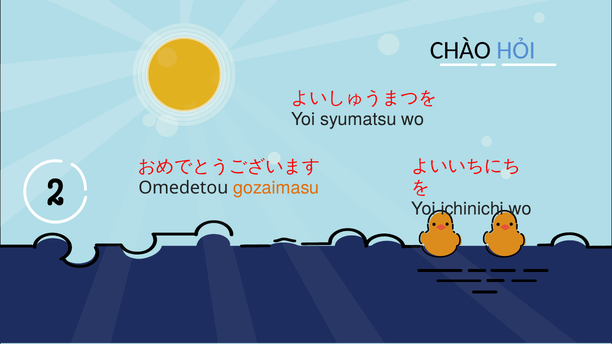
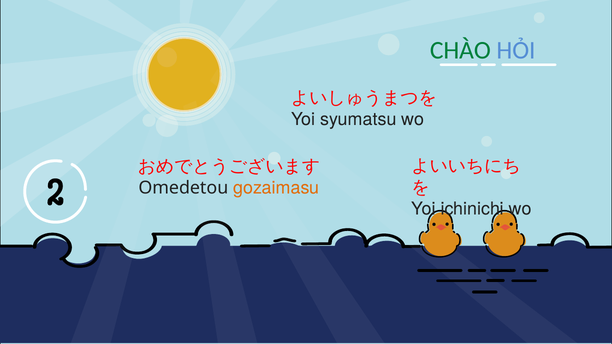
CHÀO colour: black -> green
